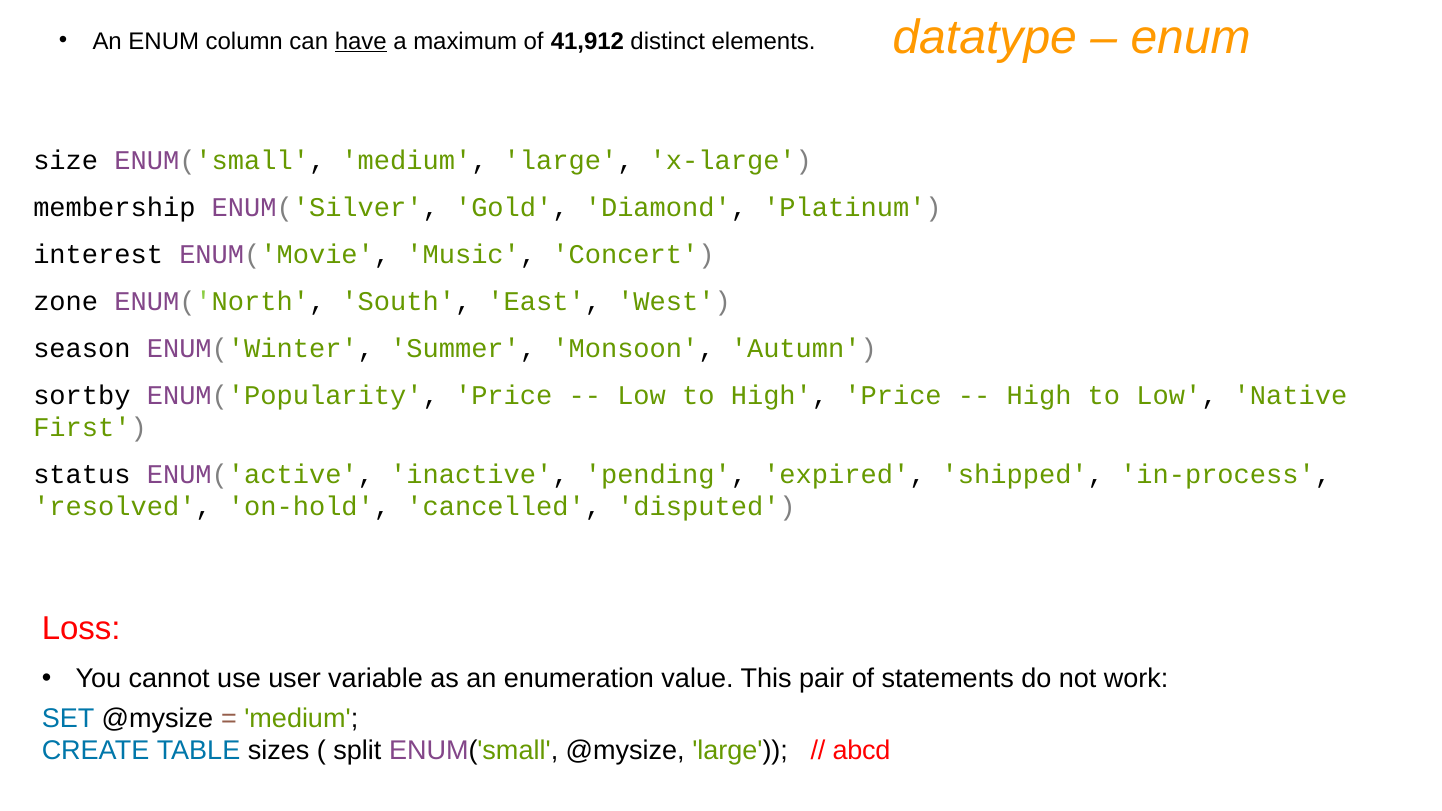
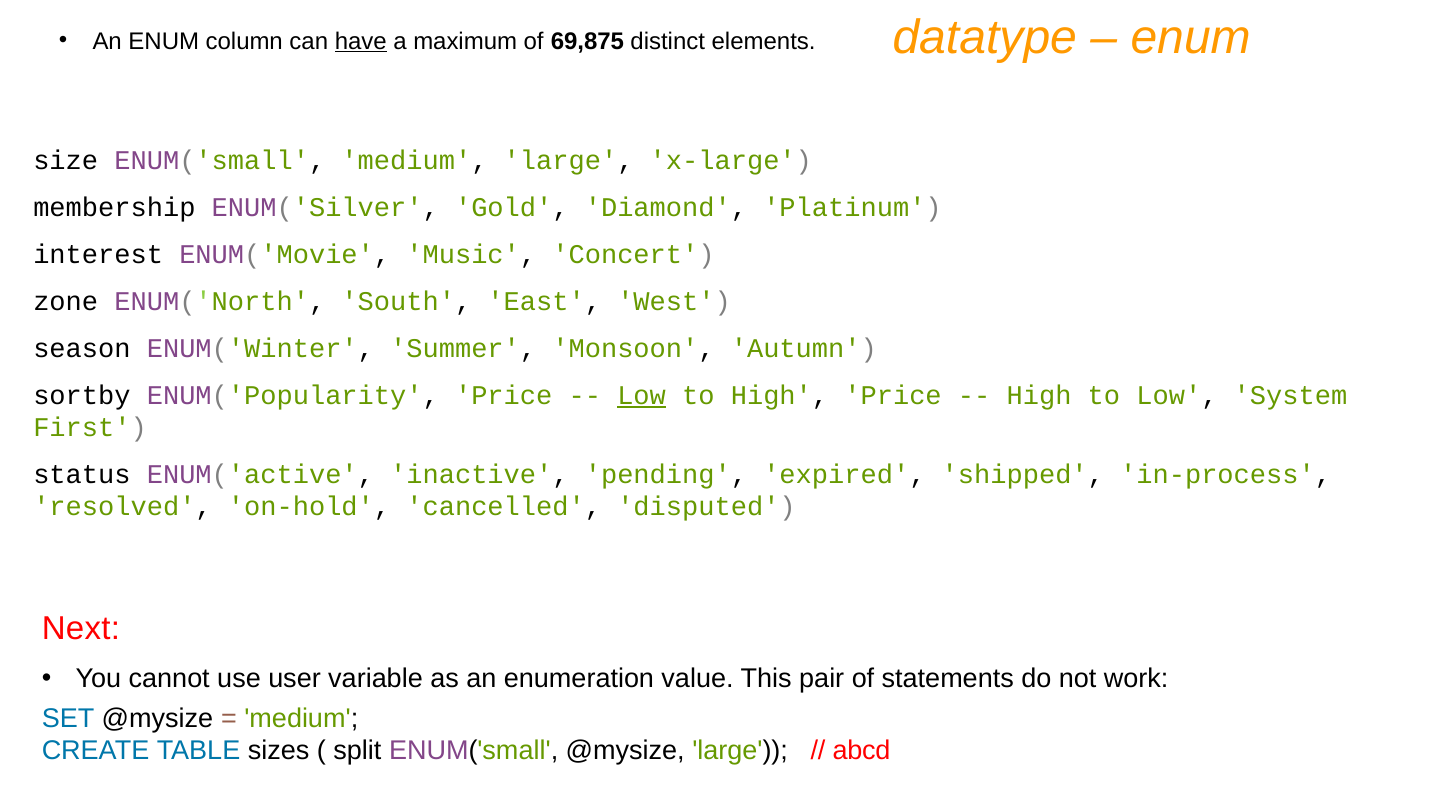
41,912: 41,912 -> 69,875
Low at (642, 395) underline: none -> present
Native: Native -> System
Loss: Loss -> Next
